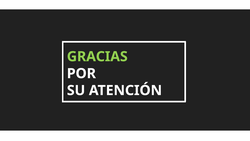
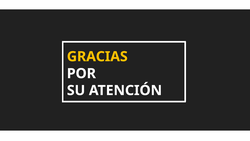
GRACIAS colour: light green -> yellow
